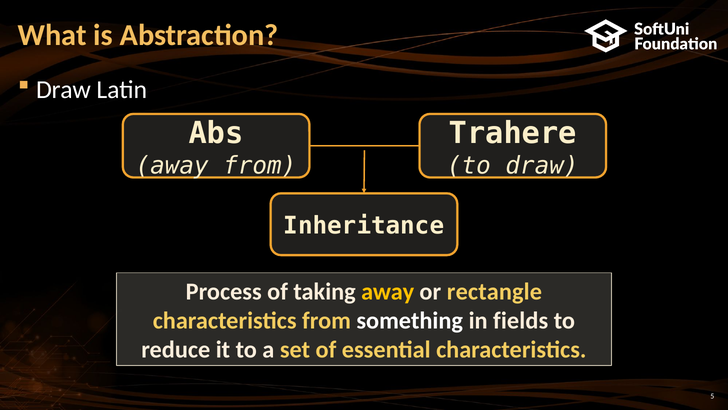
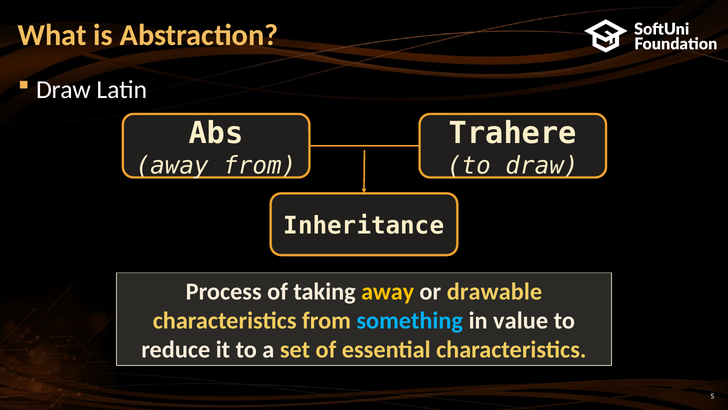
rectangle: rectangle -> drawable
something colour: white -> light blue
fields: fields -> value
